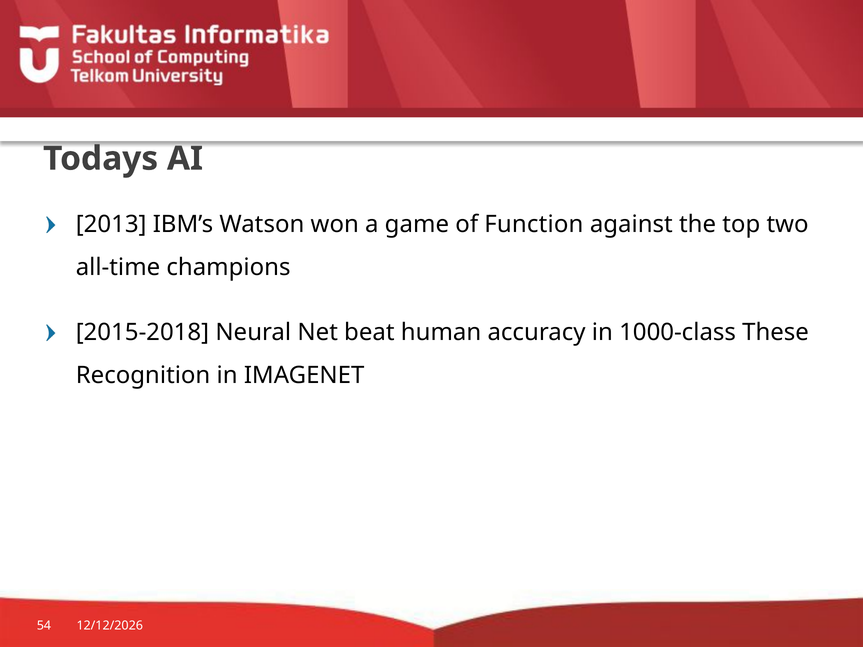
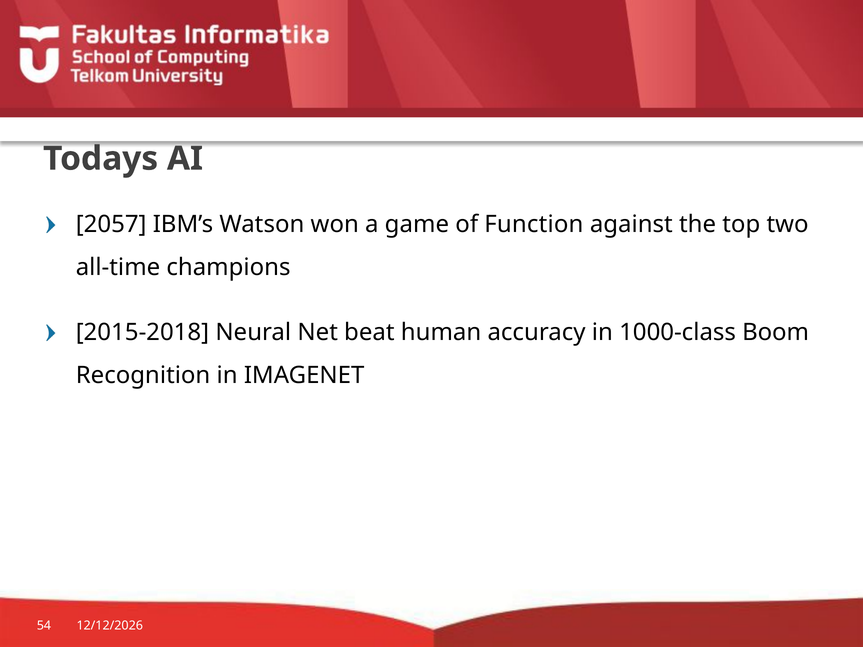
2013: 2013 -> 2057
These: These -> Boom
